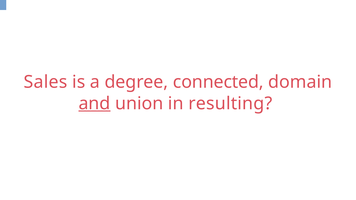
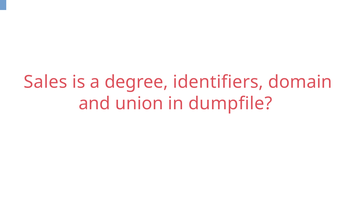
connected: connected -> identifiers
and underline: present -> none
resulting: resulting -> dumpfile
